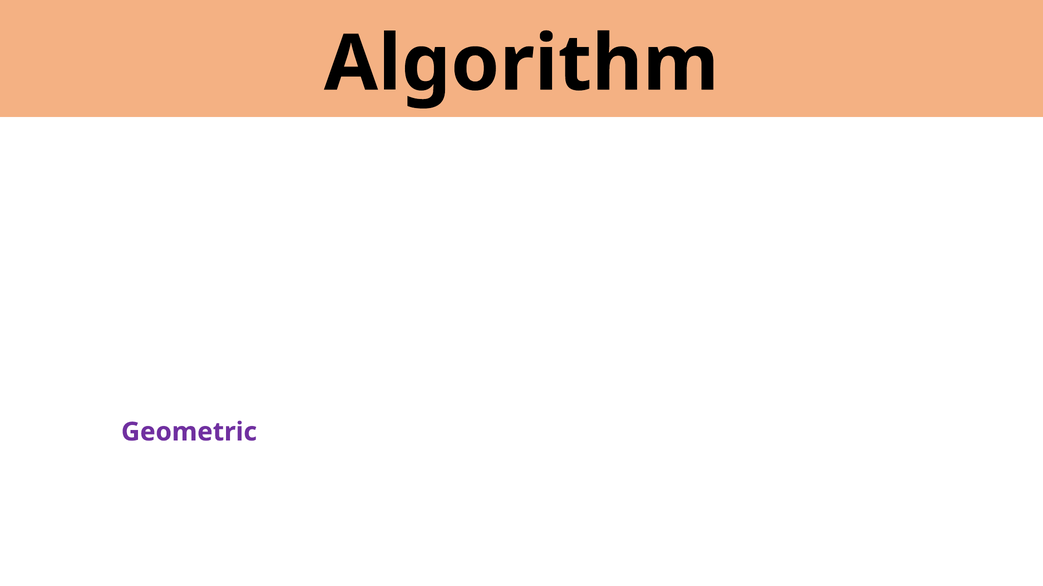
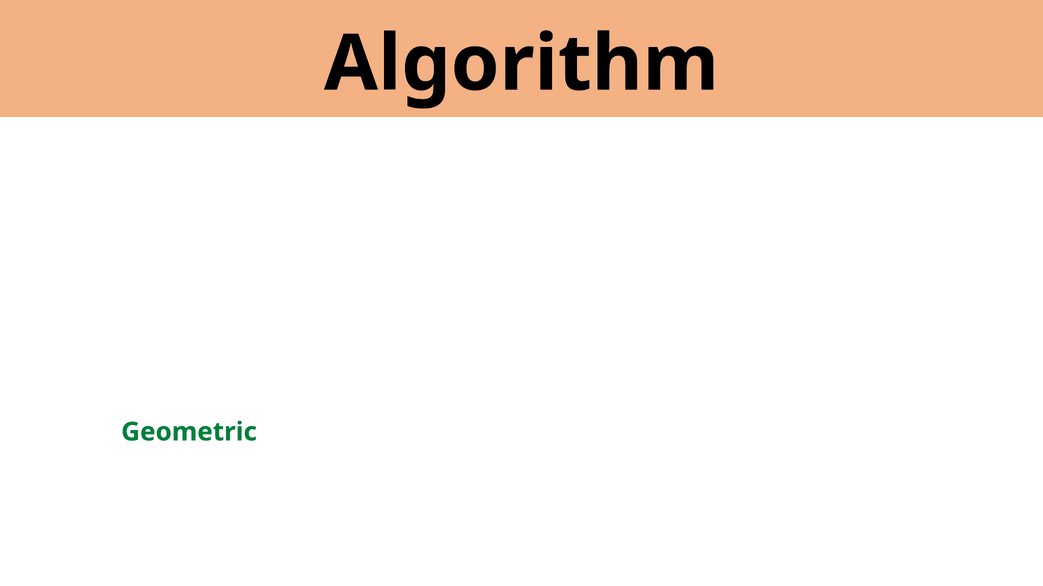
Geometric colour: purple -> green
